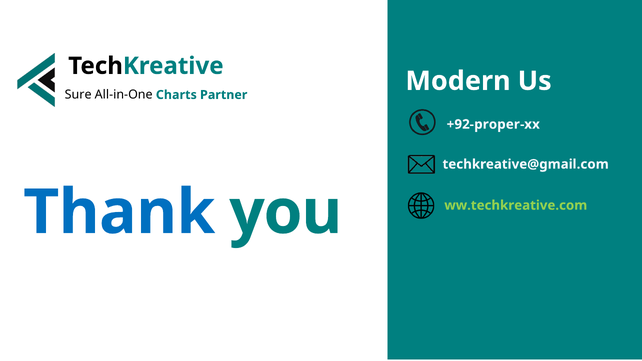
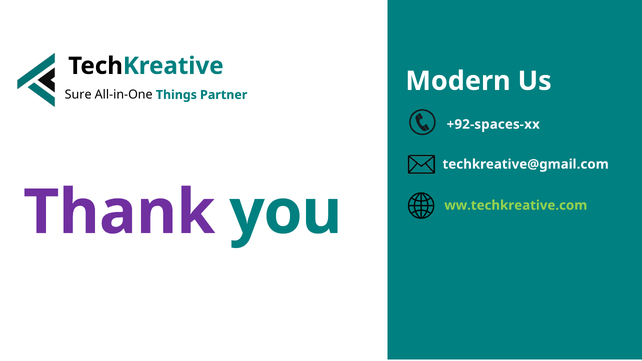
Charts: Charts -> Things
+92-proper-xx: +92-proper-xx -> +92-spaces-xx
Thank colour: blue -> purple
